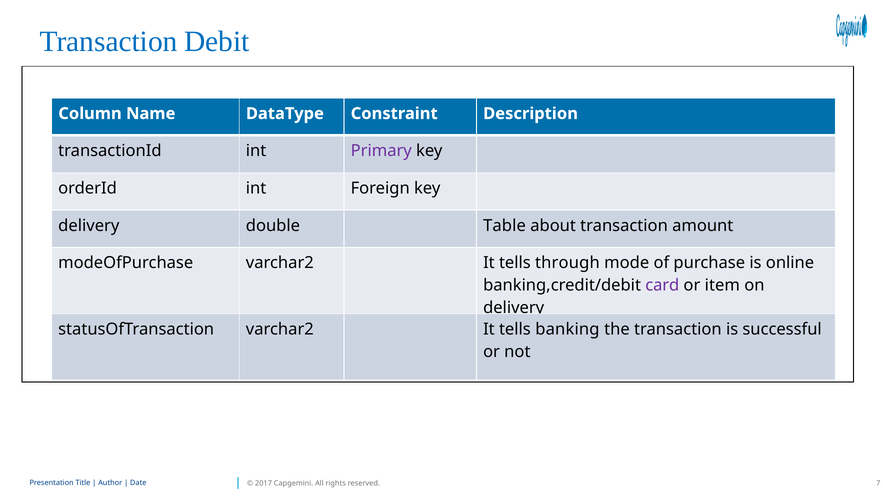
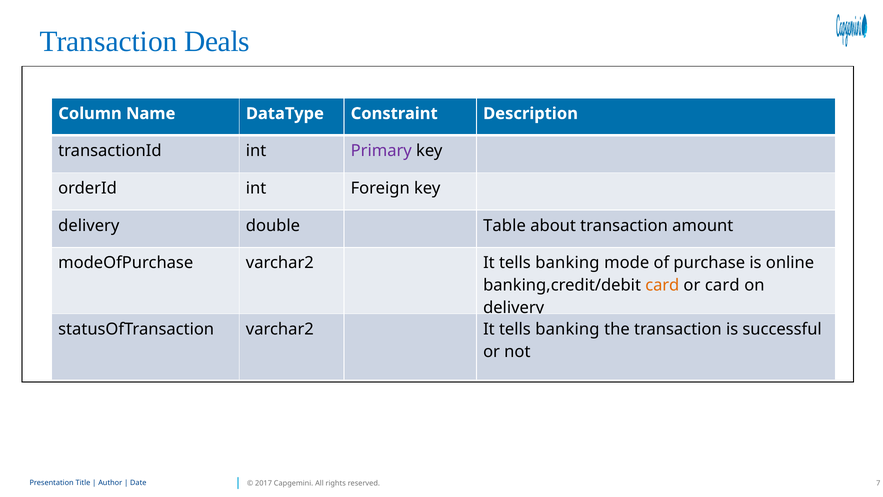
Debit: Debit -> Deals
through at (567, 263): through -> banking
card at (662, 285) colour: purple -> orange
or item: item -> card
